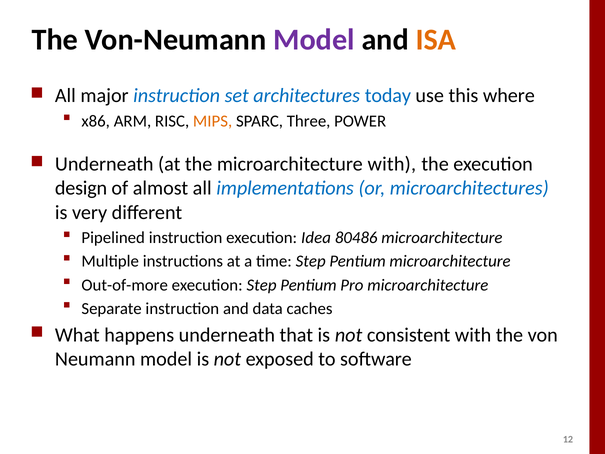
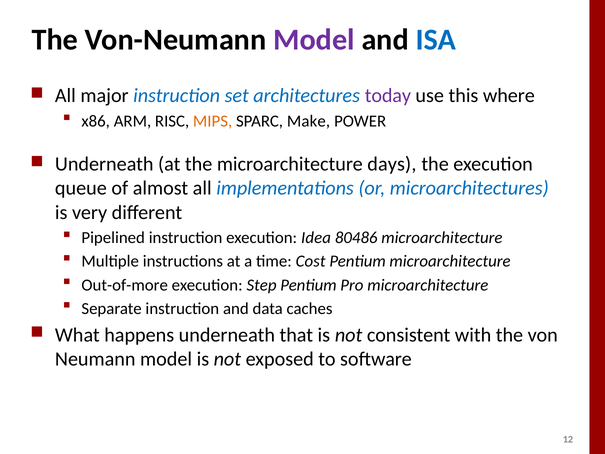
ISA colour: orange -> blue
today colour: blue -> purple
Three: Three -> Make
microarchitecture with: with -> days
design: design -> queue
time Step: Step -> Cost
